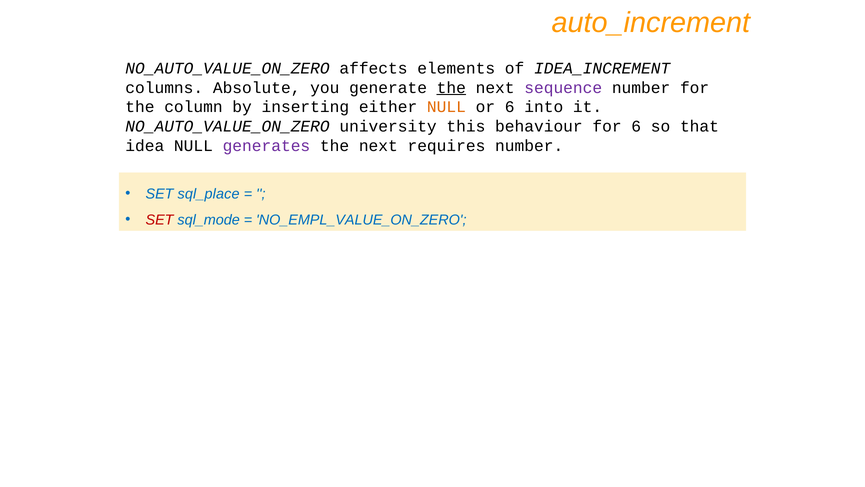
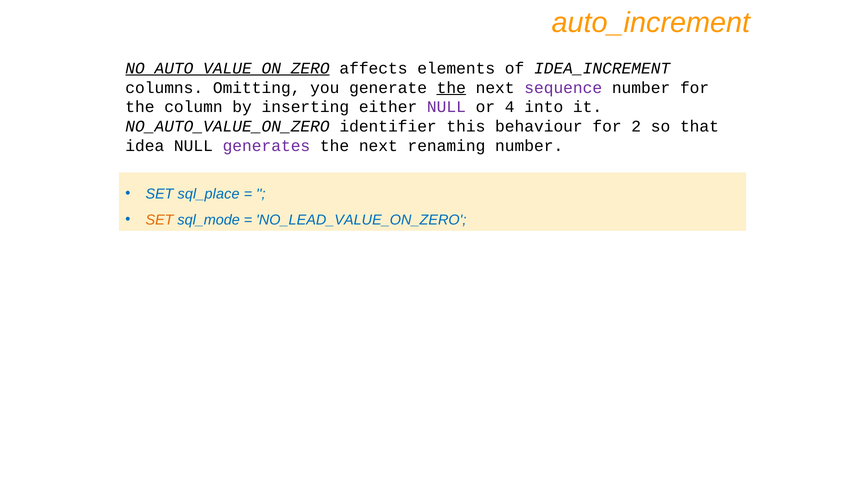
NO_AUTO_VALUE_ON_ZERO at (228, 68) underline: none -> present
Absolute: Absolute -> Omitting
NULL at (446, 107) colour: orange -> purple
or 6: 6 -> 4
university: university -> identifier
for 6: 6 -> 2
requires: requires -> renaming
SET at (160, 220) colour: red -> orange
NO_EMPL_VALUE_ON_ZERO: NO_EMPL_VALUE_ON_ZERO -> NO_LEAD_VALUE_ON_ZERO
